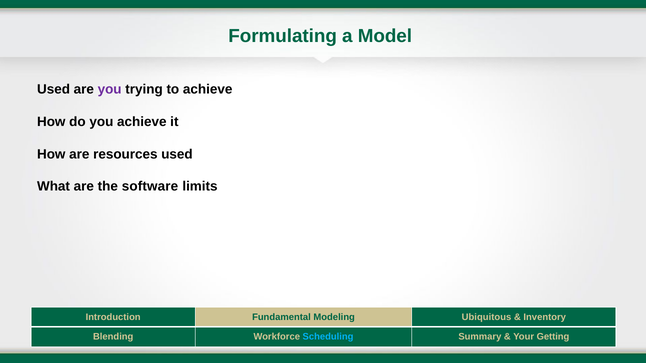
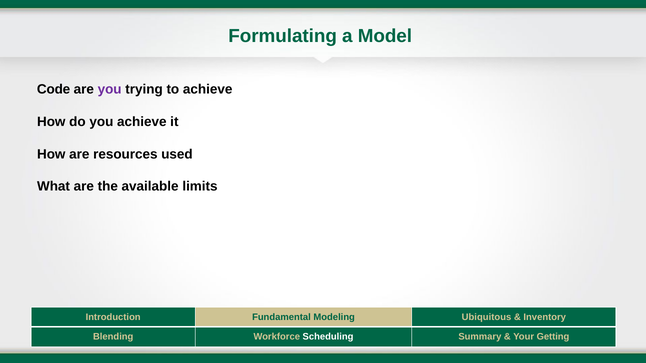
Used at (54, 90): Used -> Code
software: software -> available
Scheduling colour: light blue -> white
